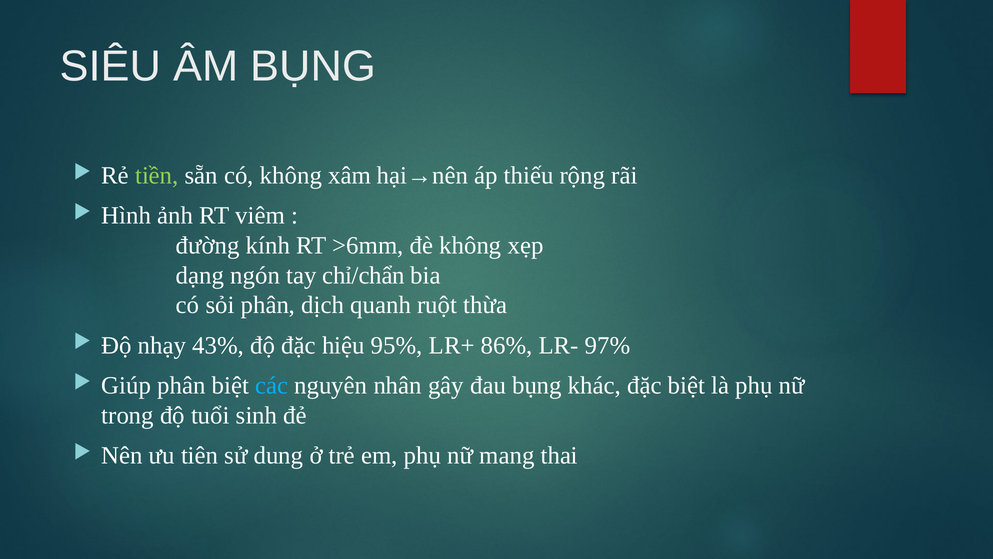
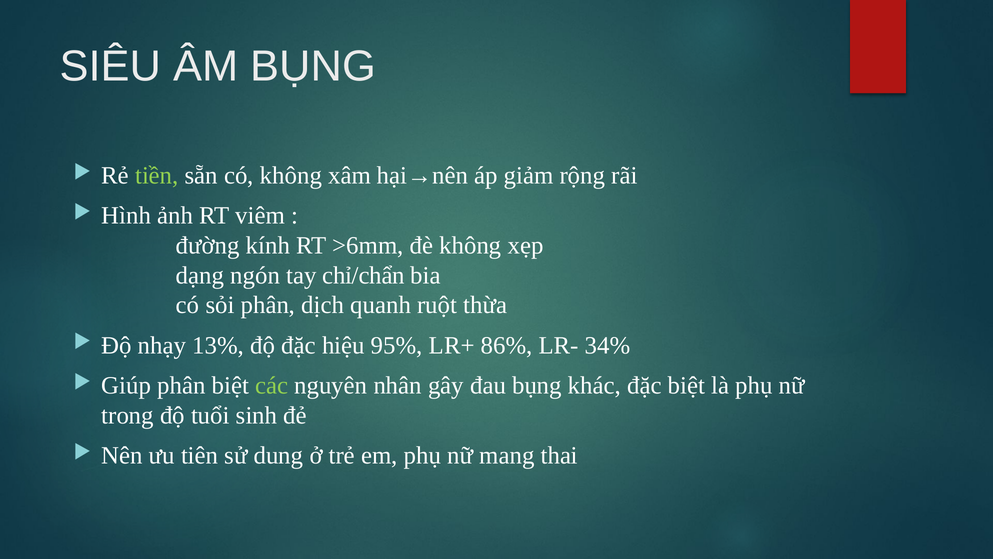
thiếu: thiếu -> giảm
43%: 43% -> 13%
97%: 97% -> 34%
các colour: light blue -> light green
